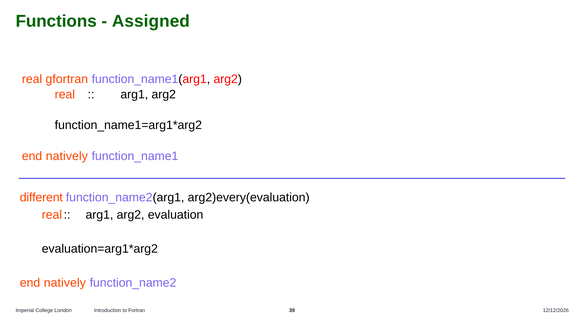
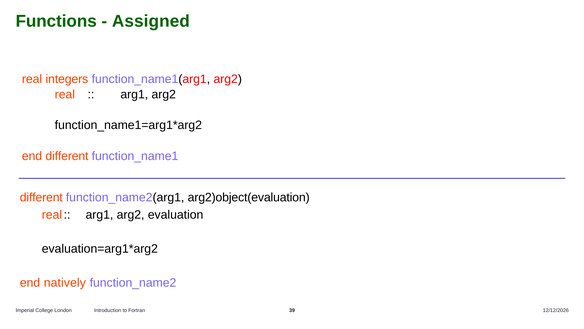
gfortran: gfortran -> integers
natively at (67, 156): natively -> different
arg2)every(evaluation: arg2)every(evaluation -> arg2)object(evaluation
